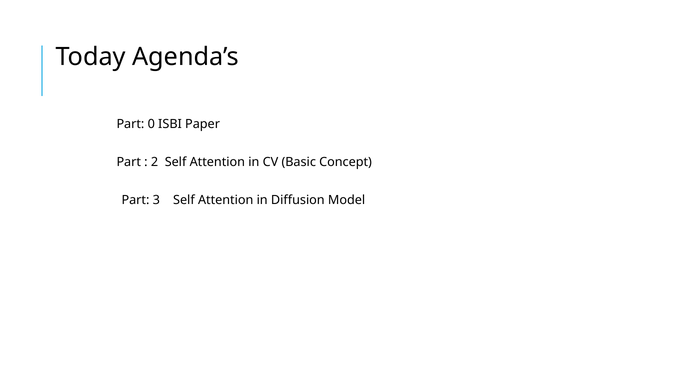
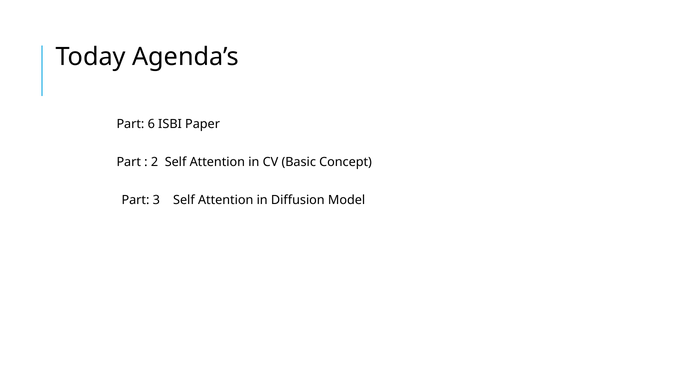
0: 0 -> 6
